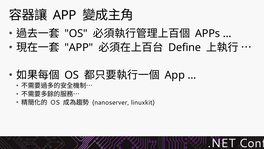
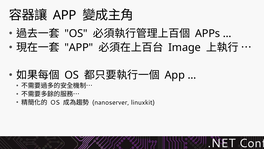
Define: Define -> Image
